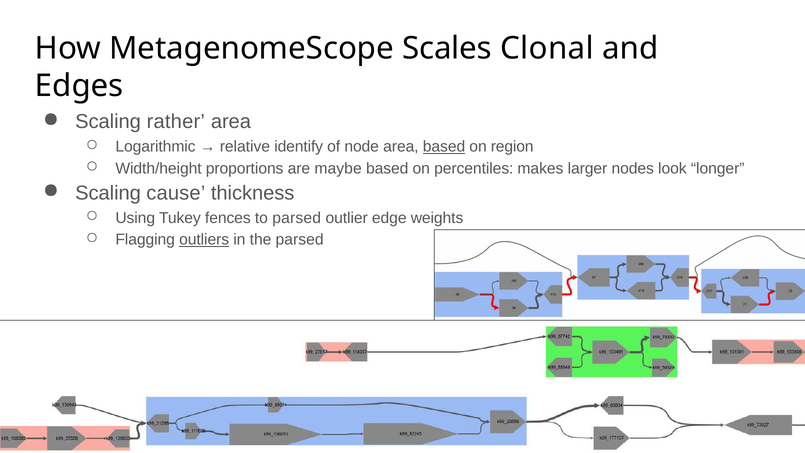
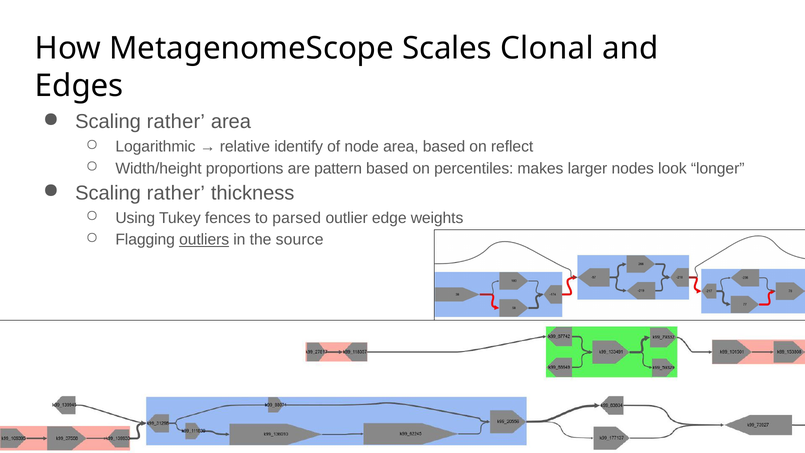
based at (444, 146) underline: present -> none
region: region -> reflect
maybe: maybe -> pattern
cause at (176, 193): cause -> rather
the parsed: parsed -> source
